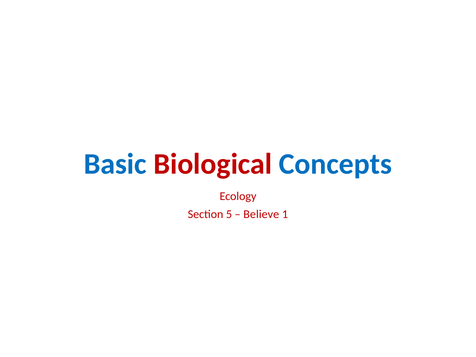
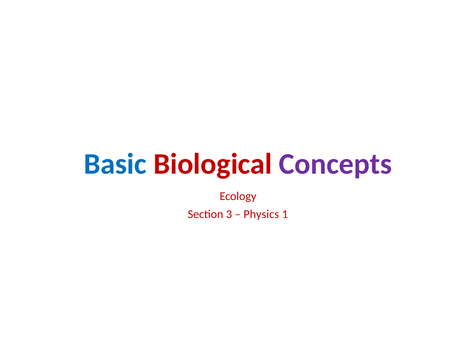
Concepts colour: blue -> purple
5: 5 -> 3
Believe: Believe -> Physics
